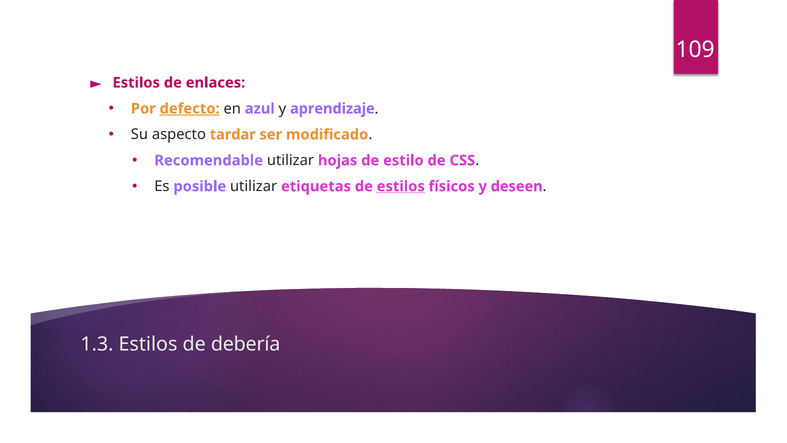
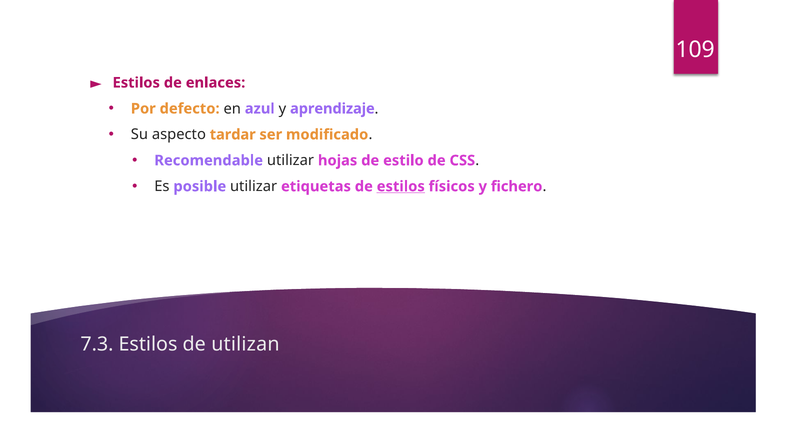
defecto underline: present -> none
deseen: deseen -> fichero
1.3: 1.3 -> 7.3
debería: debería -> utilizan
